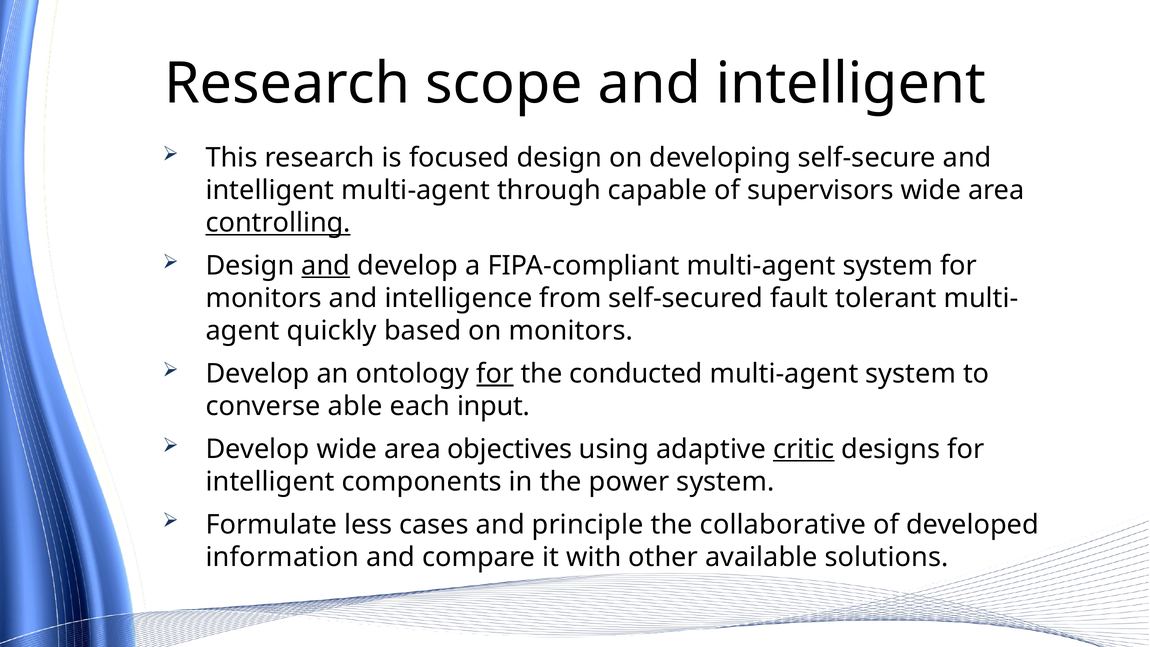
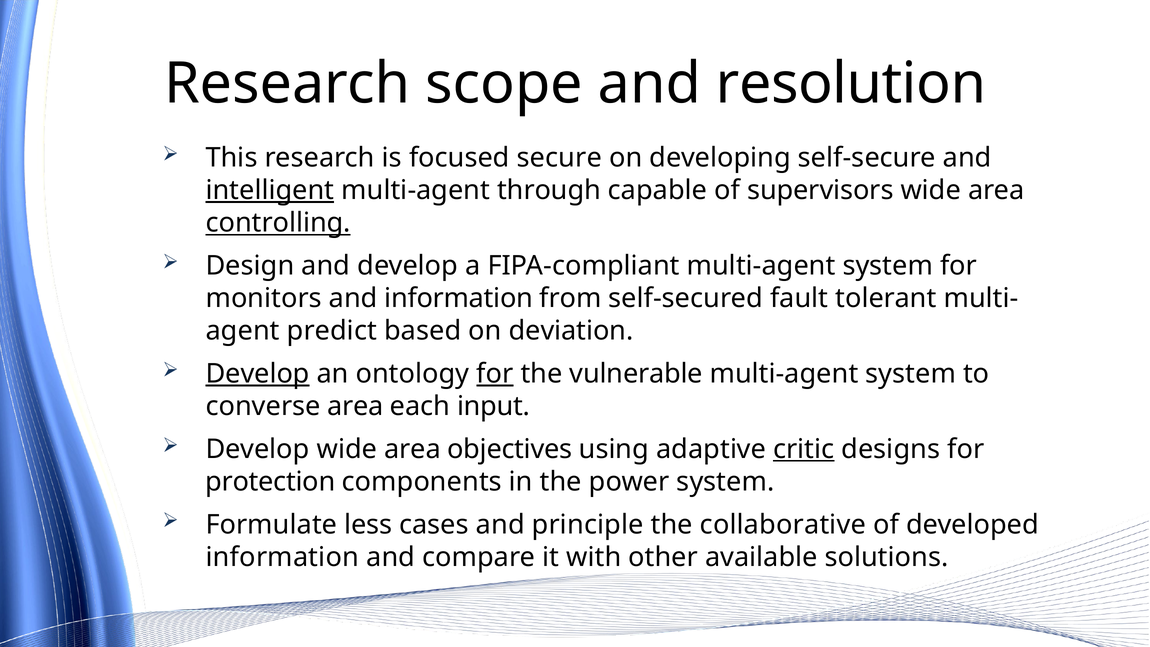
scope and intelligent: intelligent -> resolution
focused design: design -> secure
intelligent at (270, 190) underline: none -> present
and at (326, 266) underline: present -> none
and intelligence: intelligence -> information
quickly: quickly -> predict
on monitors: monitors -> deviation
Develop at (258, 374) underline: none -> present
conducted: conducted -> vulnerable
converse able: able -> area
intelligent at (270, 482): intelligent -> protection
